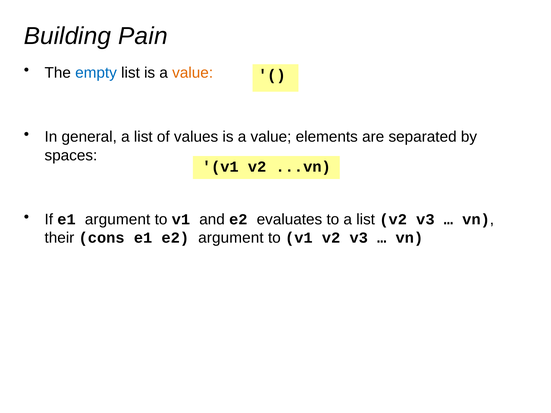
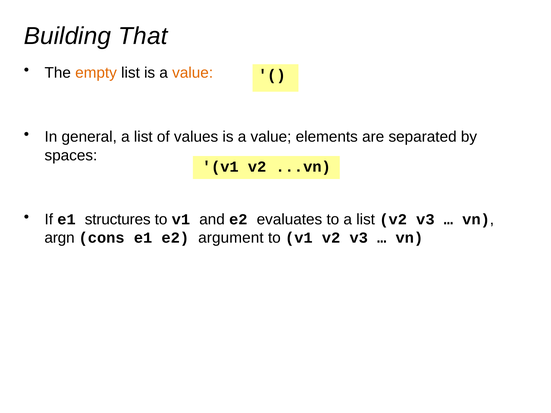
Pain: Pain -> That
empty colour: blue -> orange
e1 argument: argument -> structures
their: their -> argn
